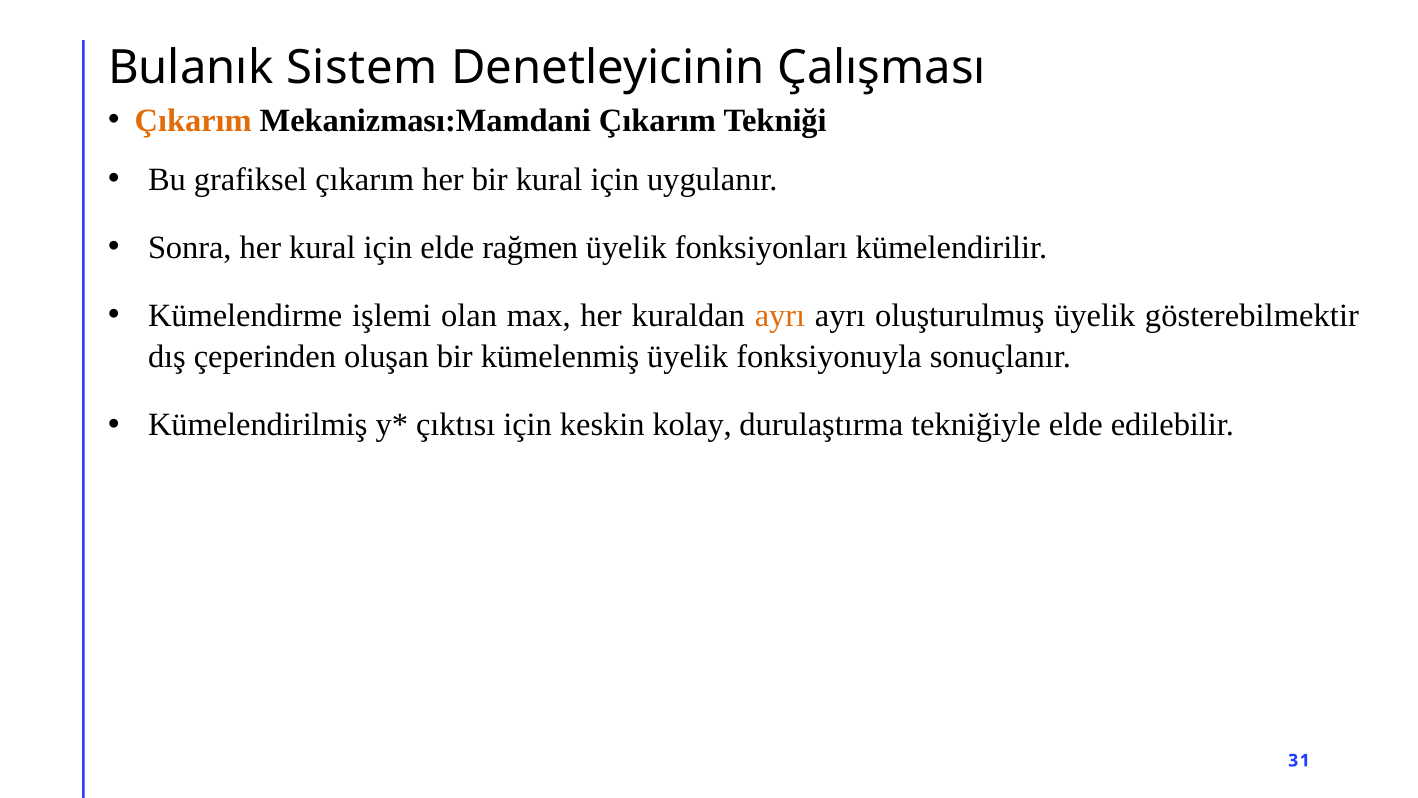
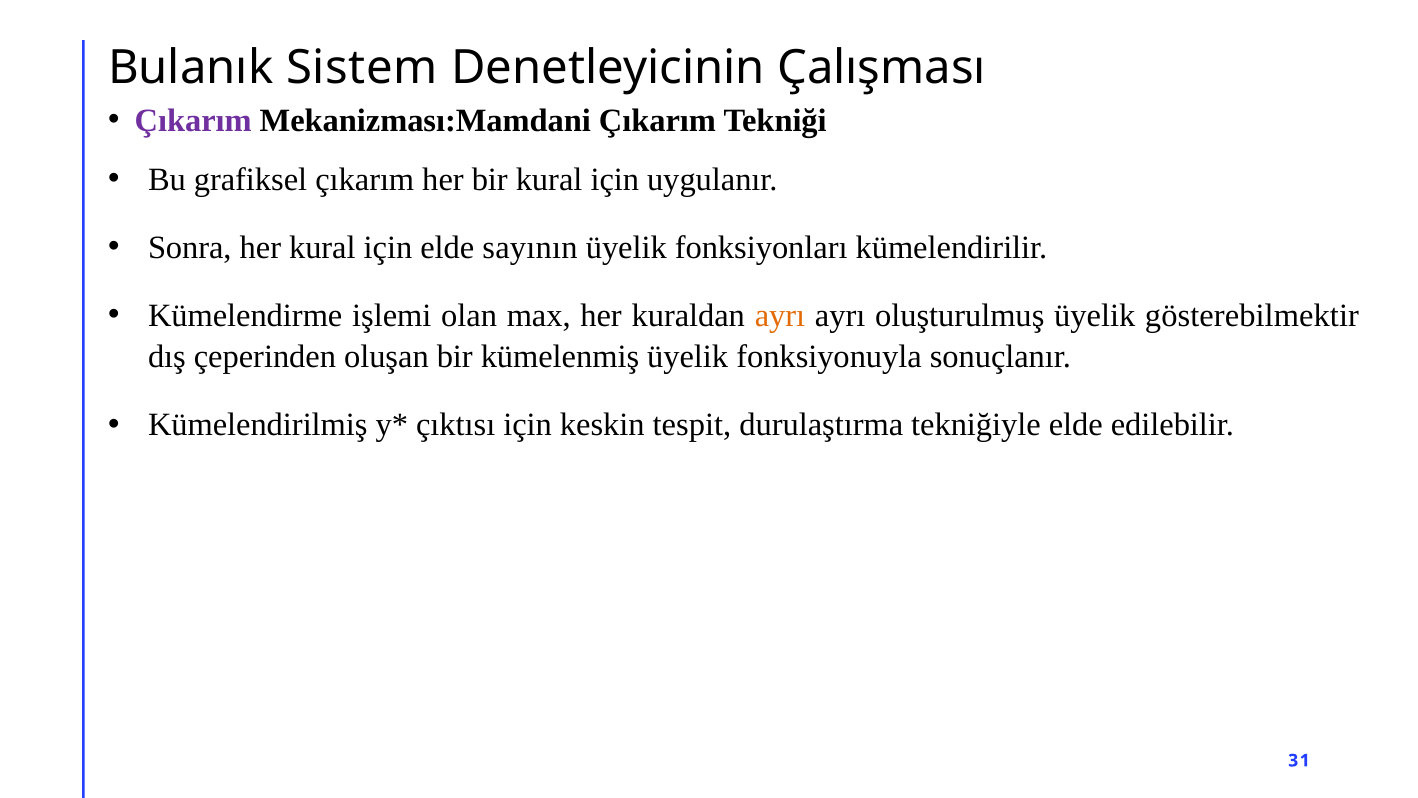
Çıkarım at (193, 121) colour: orange -> purple
rağmen: rağmen -> sayının
kolay: kolay -> tespit
